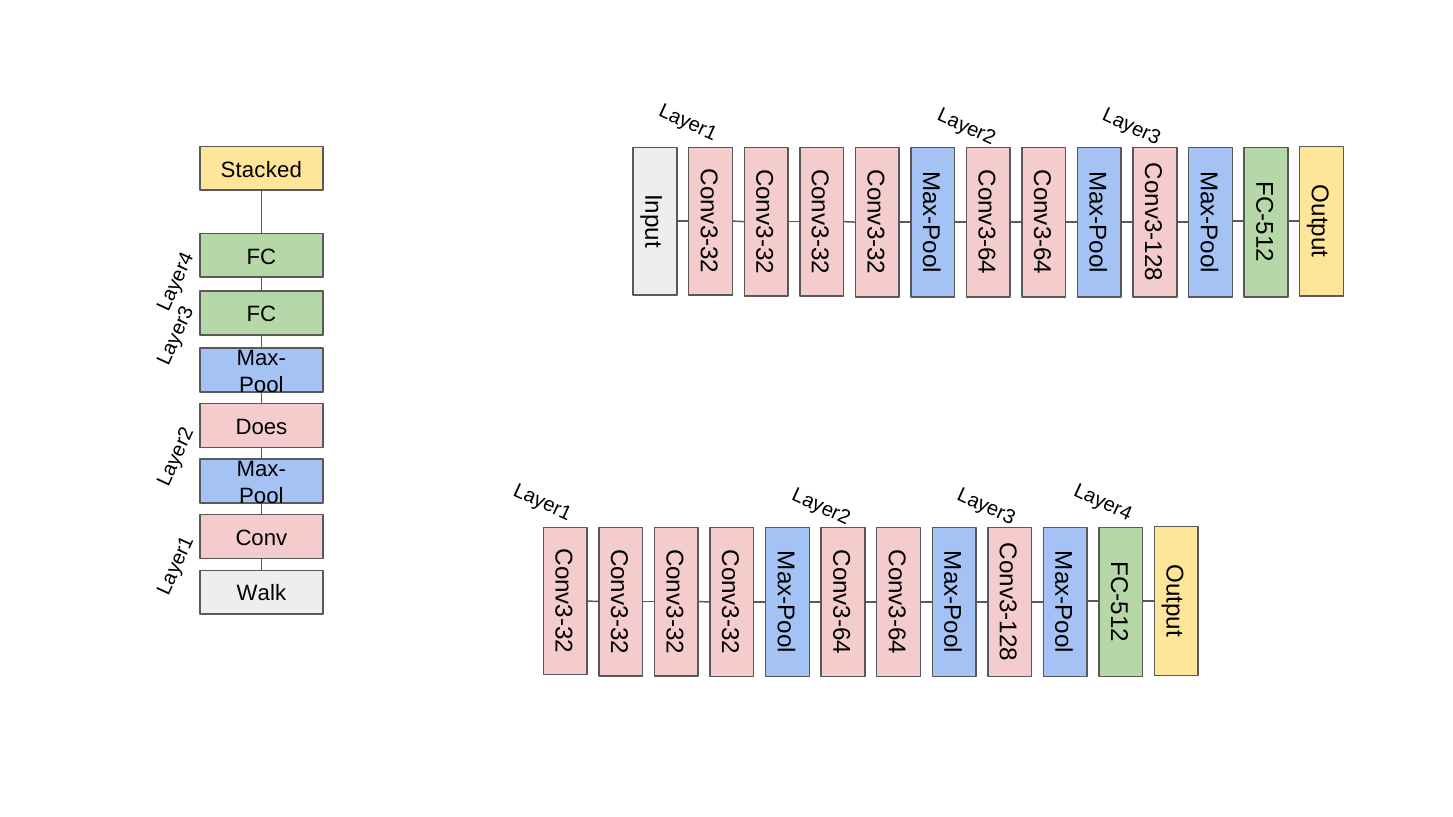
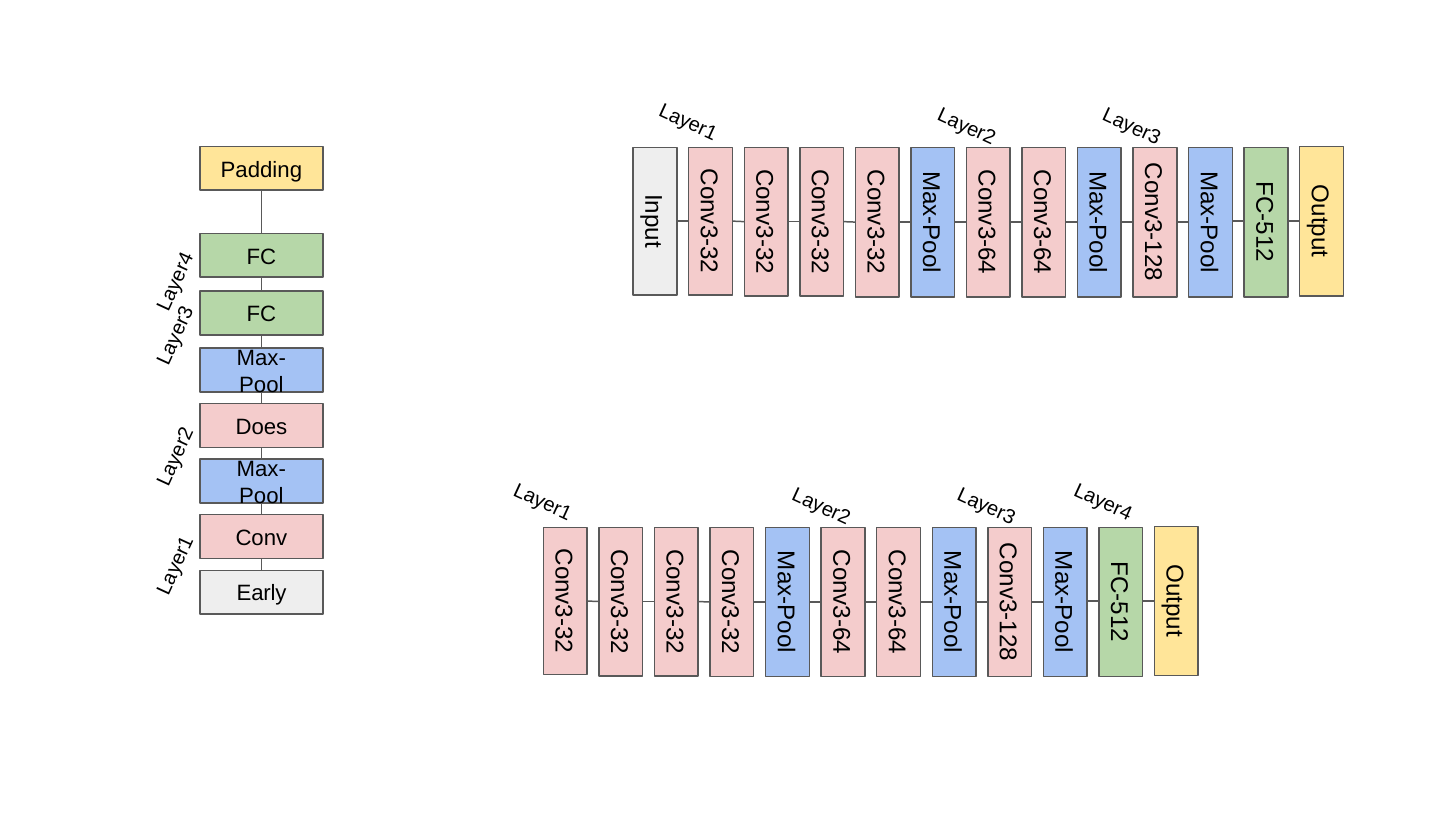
Stacked: Stacked -> Padding
Walk: Walk -> Early
